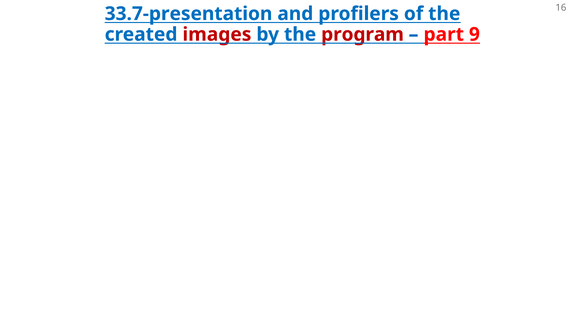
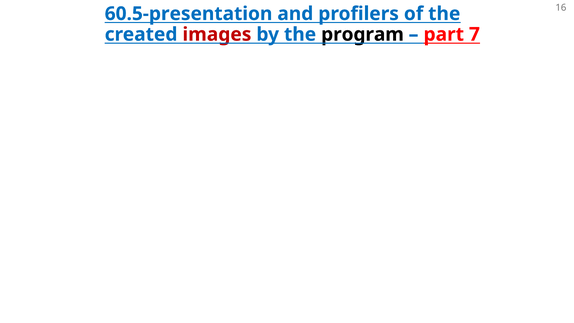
33.7-presentation: 33.7-presentation -> 60.5-presentation
program colour: red -> black
9: 9 -> 7
